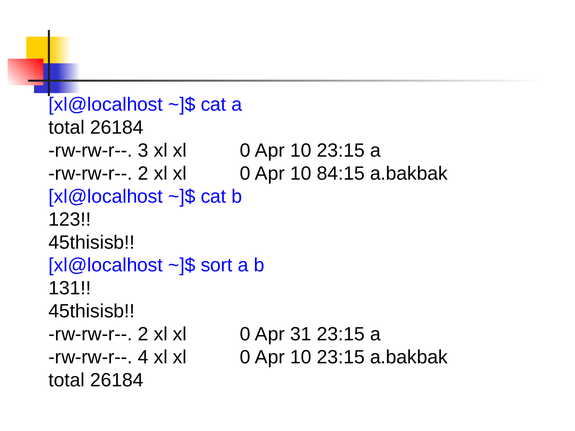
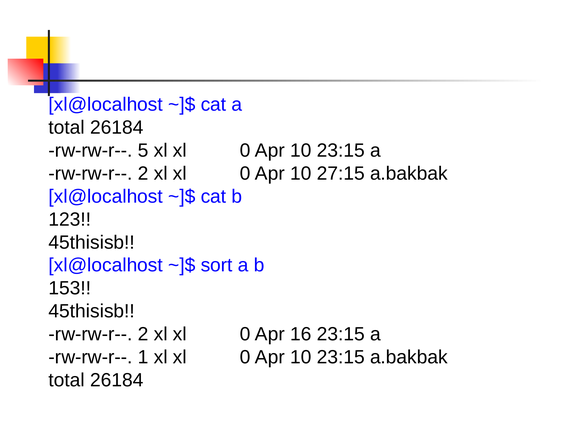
3: 3 -> 5
84:15: 84:15 -> 27:15
131: 131 -> 153
31: 31 -> 16
4: 4 -> 1
